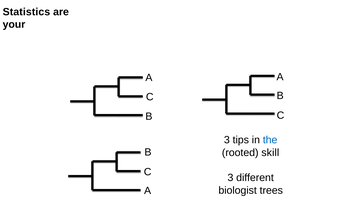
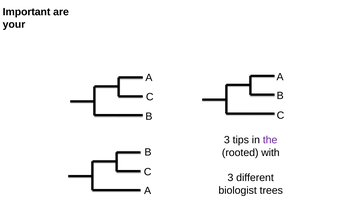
Statistics: Statistics -> Important
the colour: blue -> purple
skill: skill -> with
